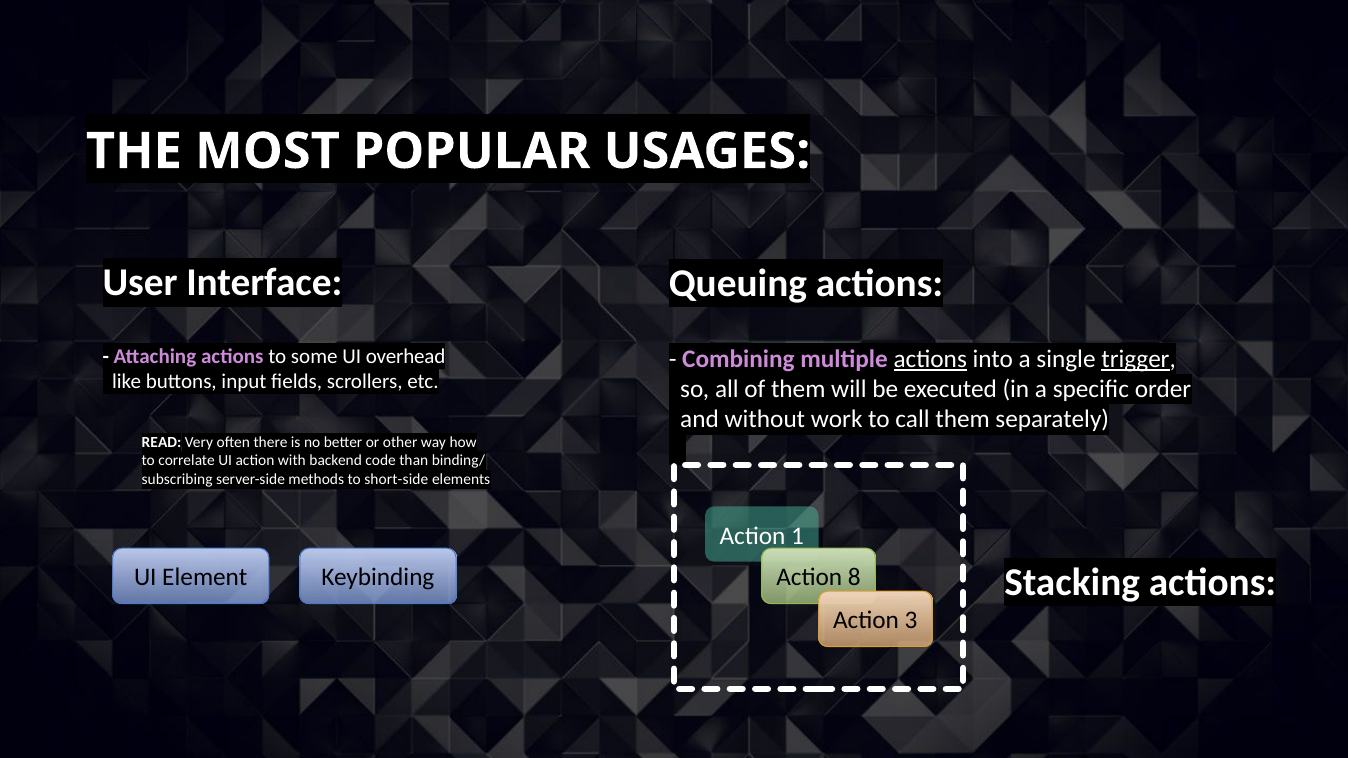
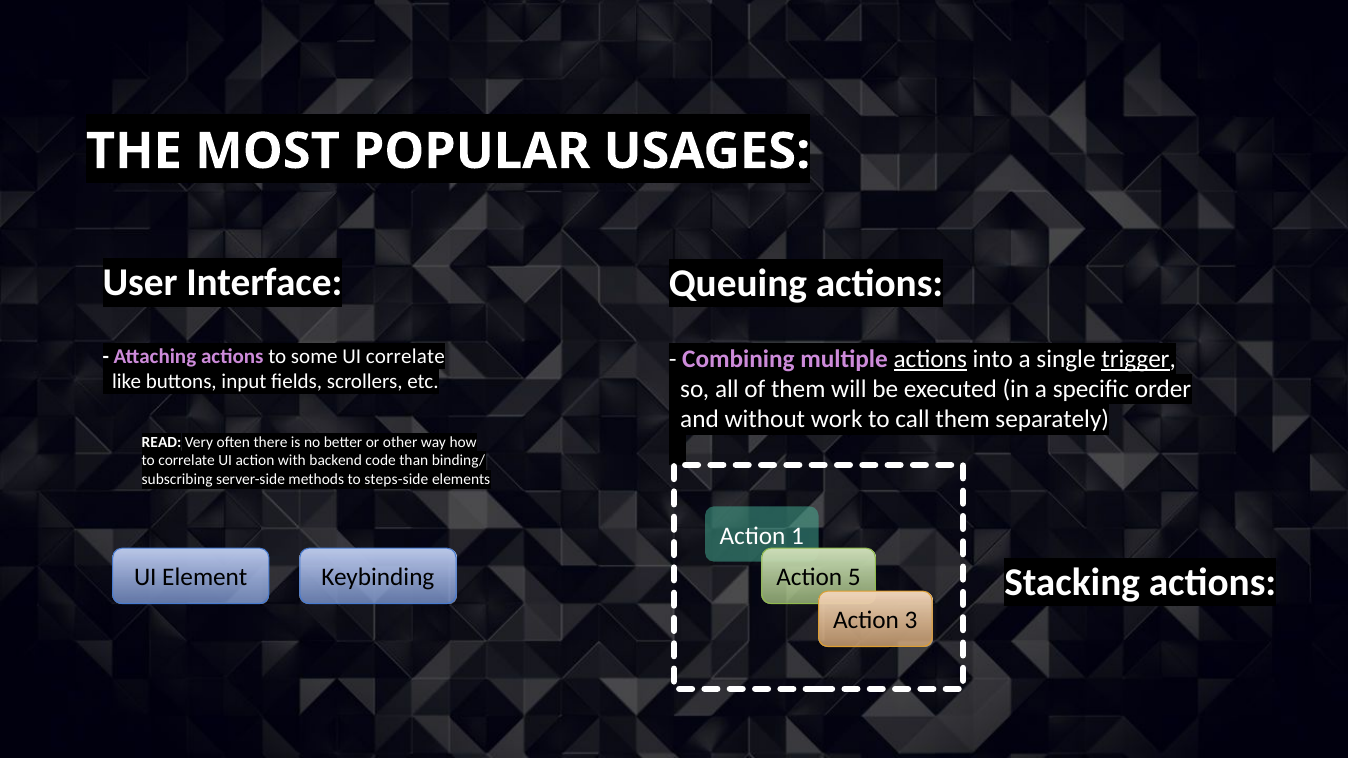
UI overhead: overhead -> correlate
short-side: short-side -> steps-side
8: 8 -> 5
